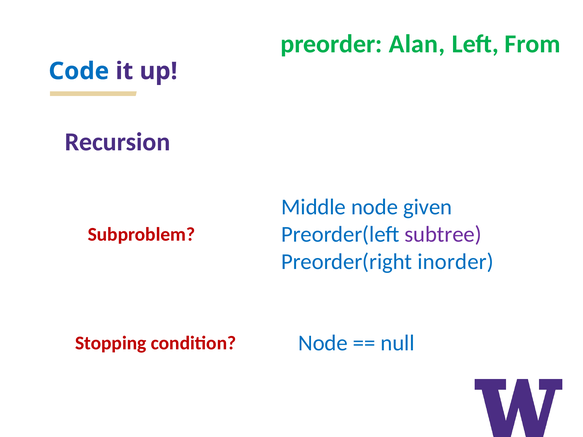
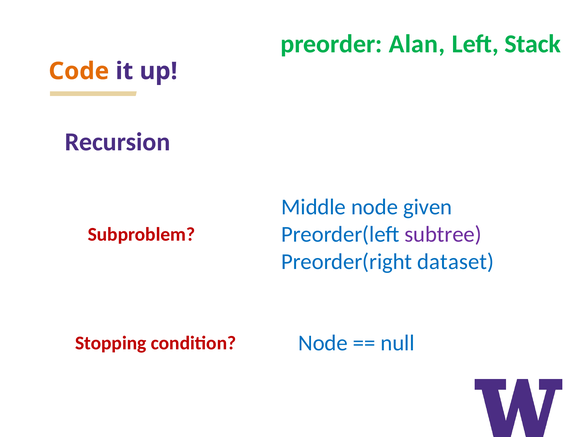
From: From -> Stack
Code colour: blue -> orange
inorder: inorder -> dataset
